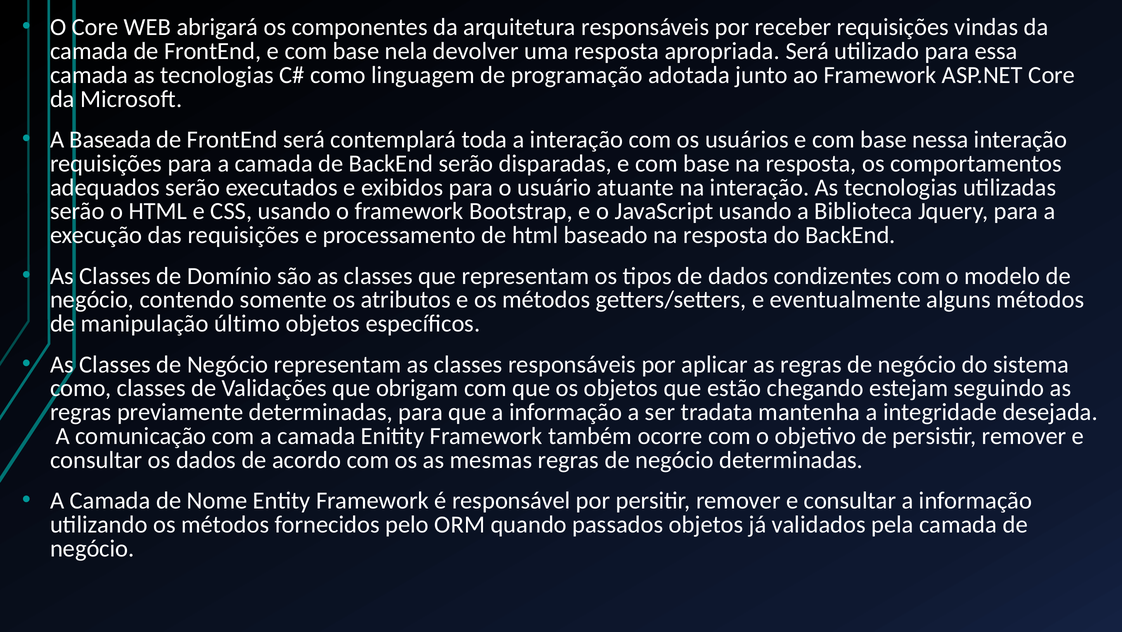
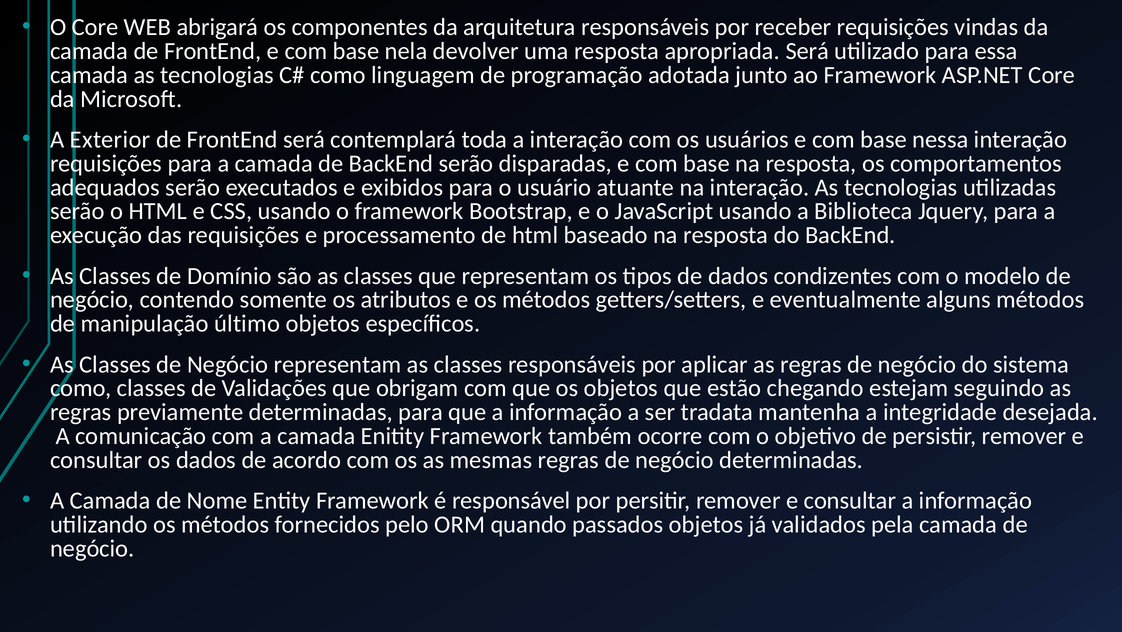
Baseada: Baseada -> Exterior
